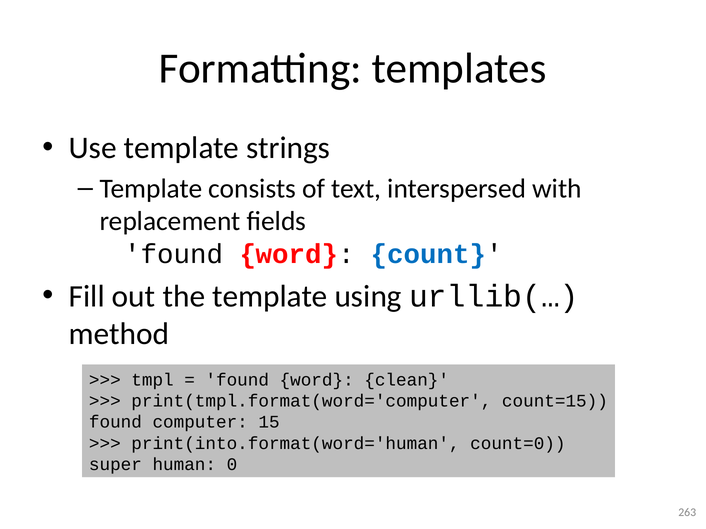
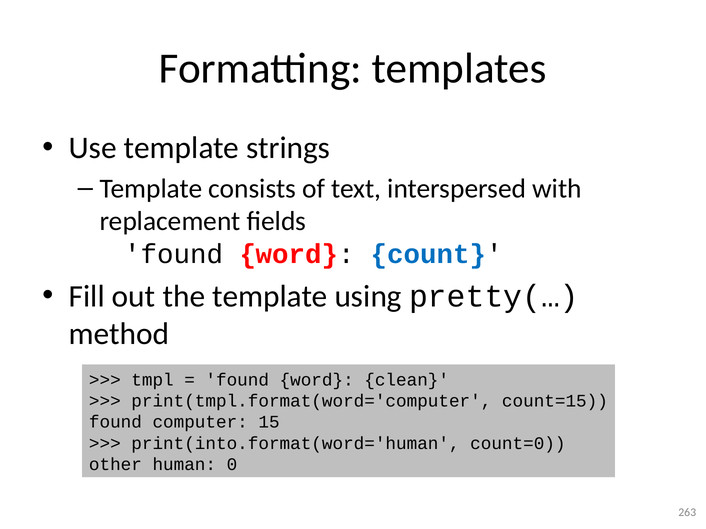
urllib(…: urllib(… -> pretty(…
super: super -> other
